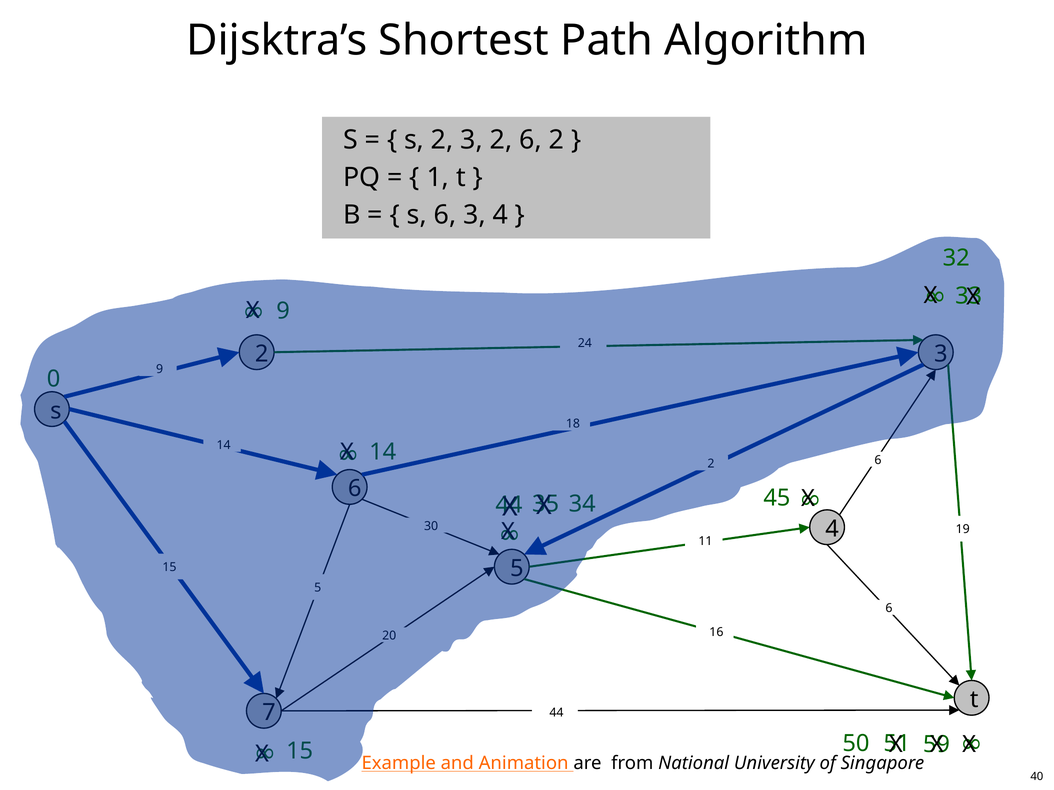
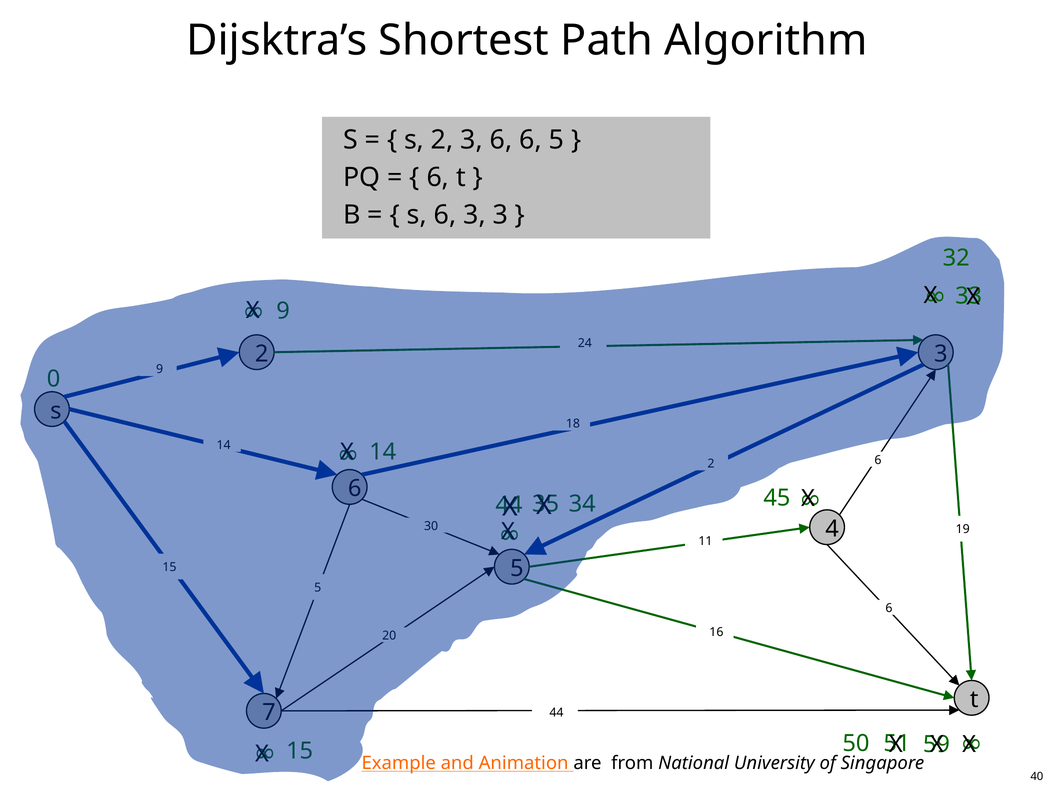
3 2: 2 -> 6
6 2: 2 -> 5
1 at (438, 178): 1 -> 6
3 4: 4 -> 3
